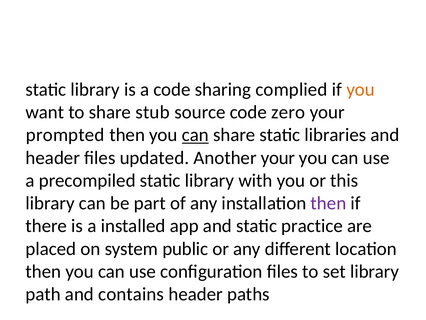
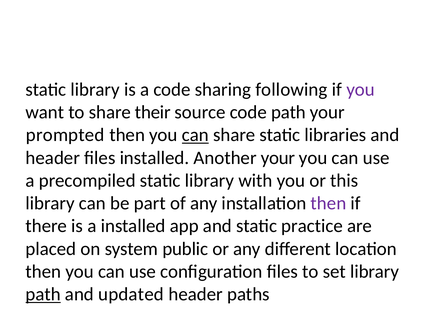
complied: complied -> following
you at (361, 89) colour: orange -> purple
stub: stub -> their
code zero: zero -> path
files updated: updated -> installed
path at (43, 294) underline: none -> present
contains: contains -> updated
